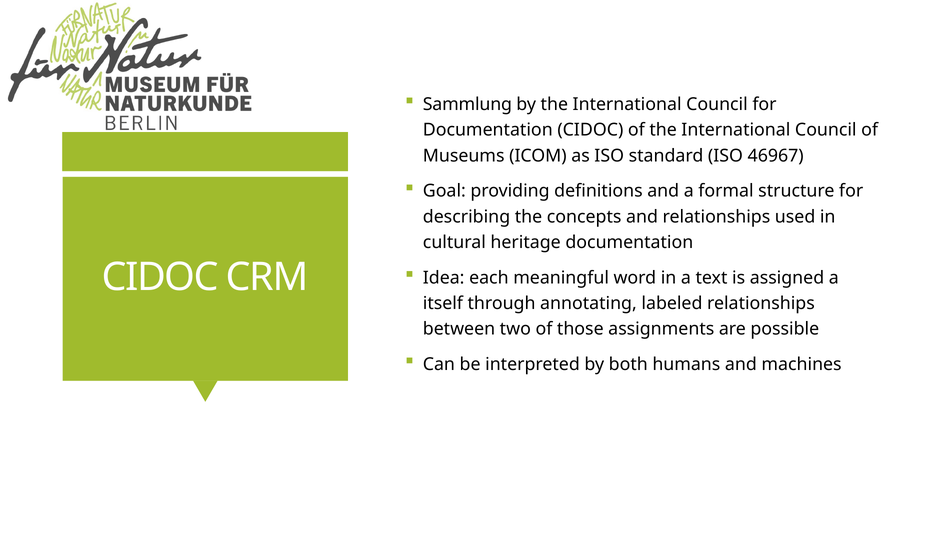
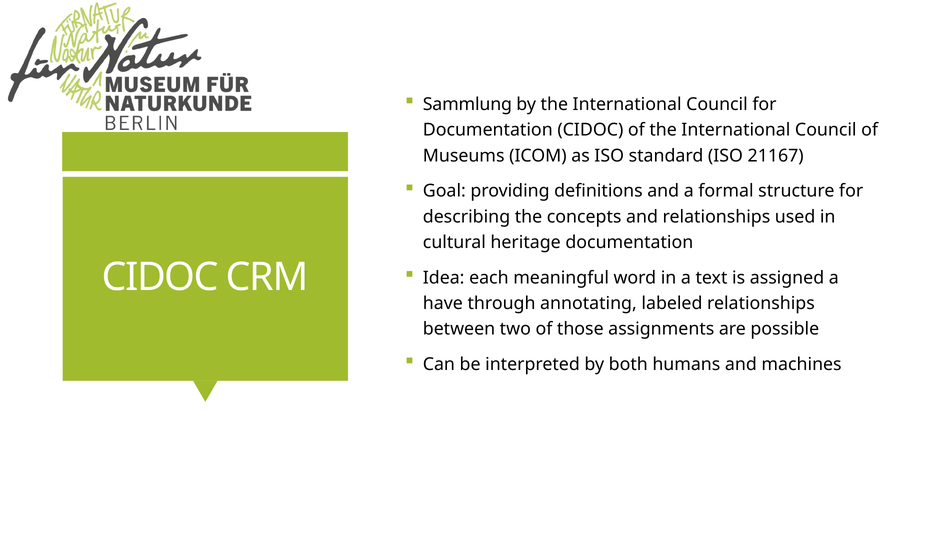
46967: 46967 -> 21167
itself: itself -> have
